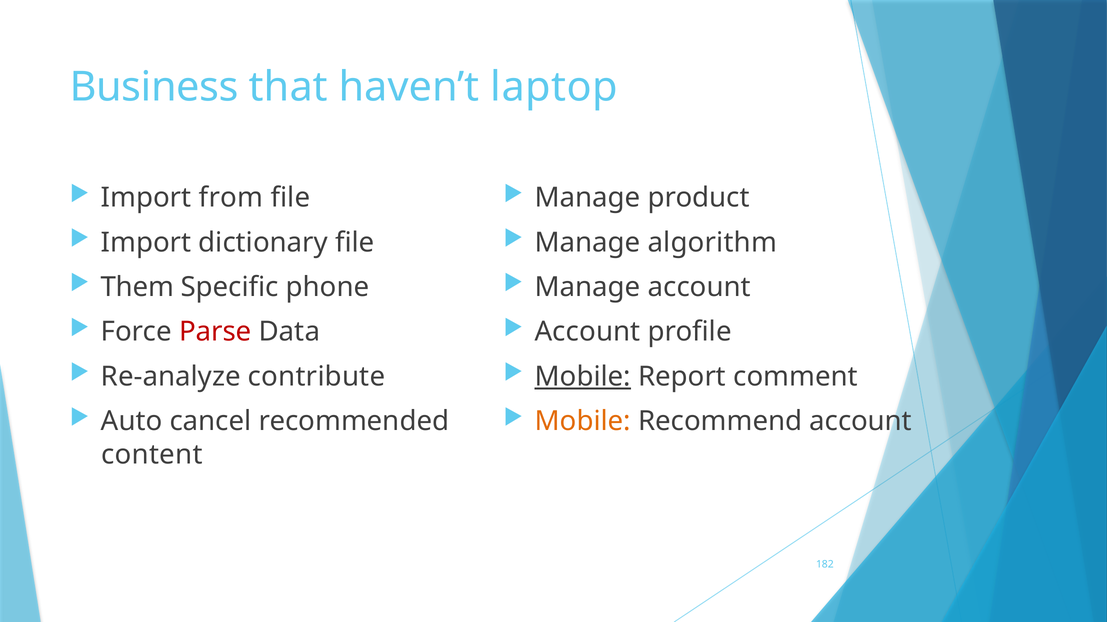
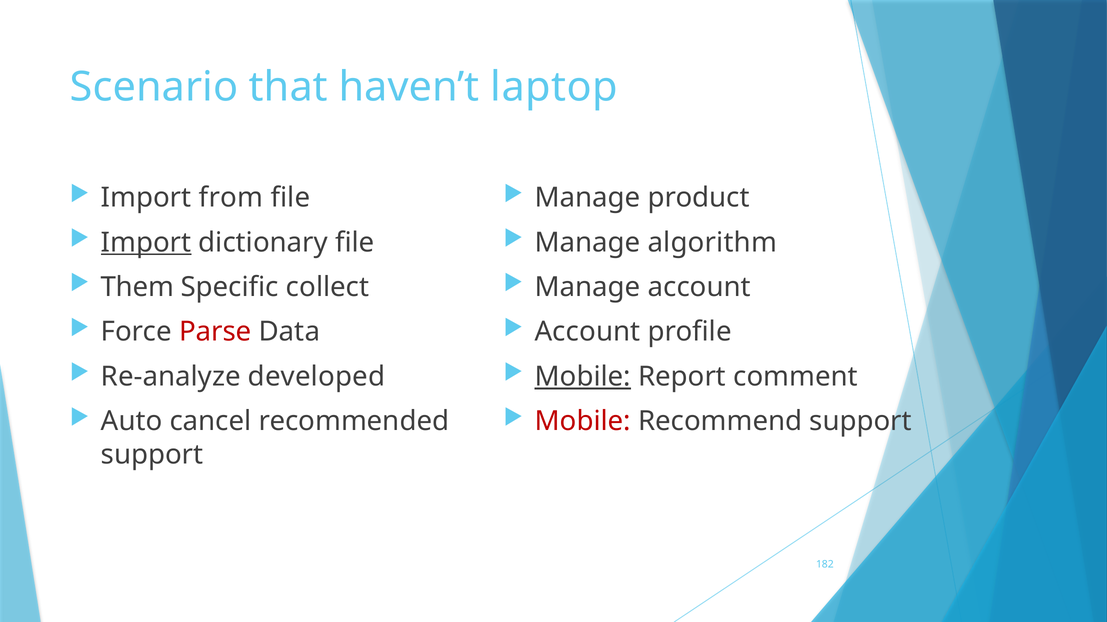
Business: Business -> Scenario
Import at (146, 243) underline: none -> present
phone: phone -> collect
contribute: contribute -> developed
Mobile at (583, 422) colour: orange -> red
Recommend account: account -> support
content at (152, 455): content -> support
